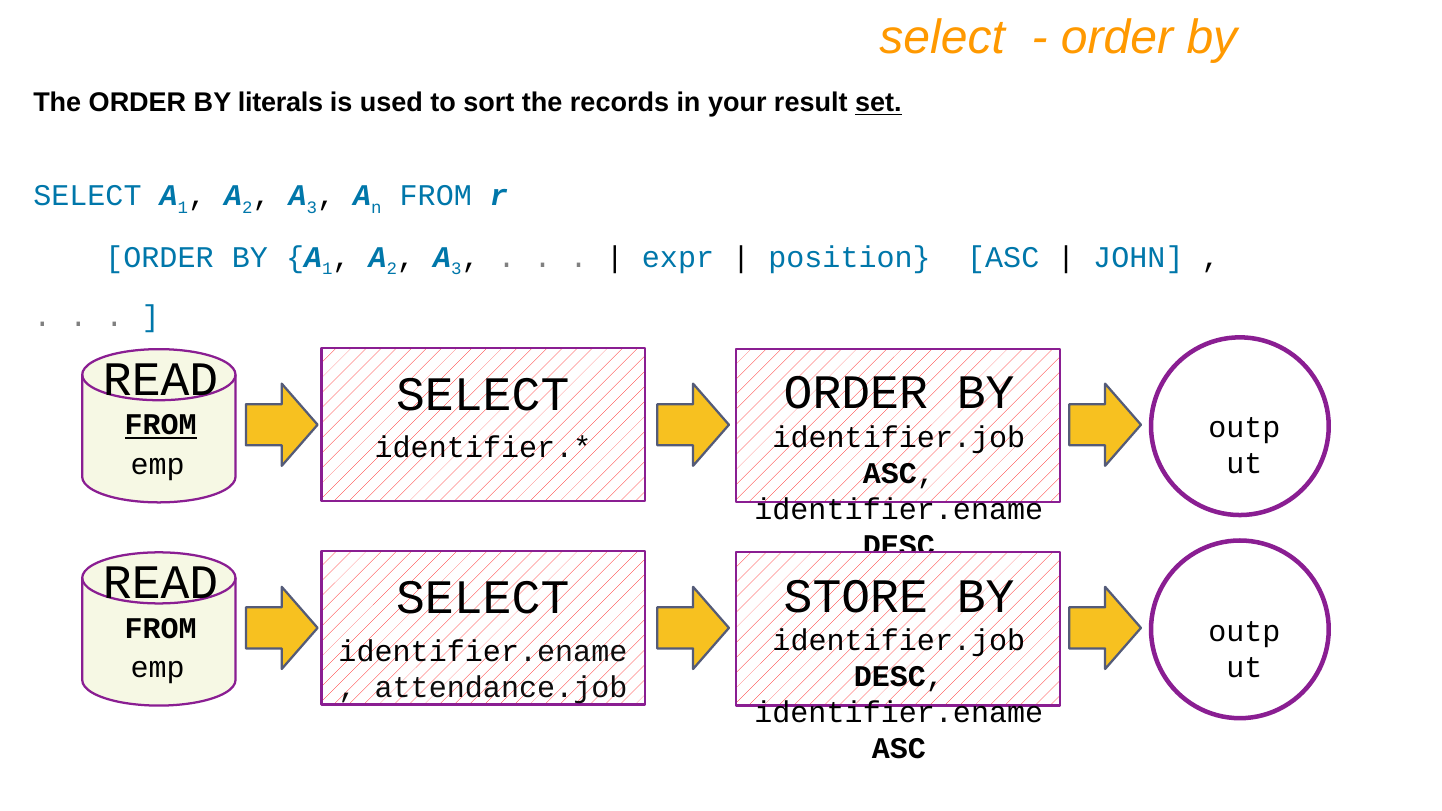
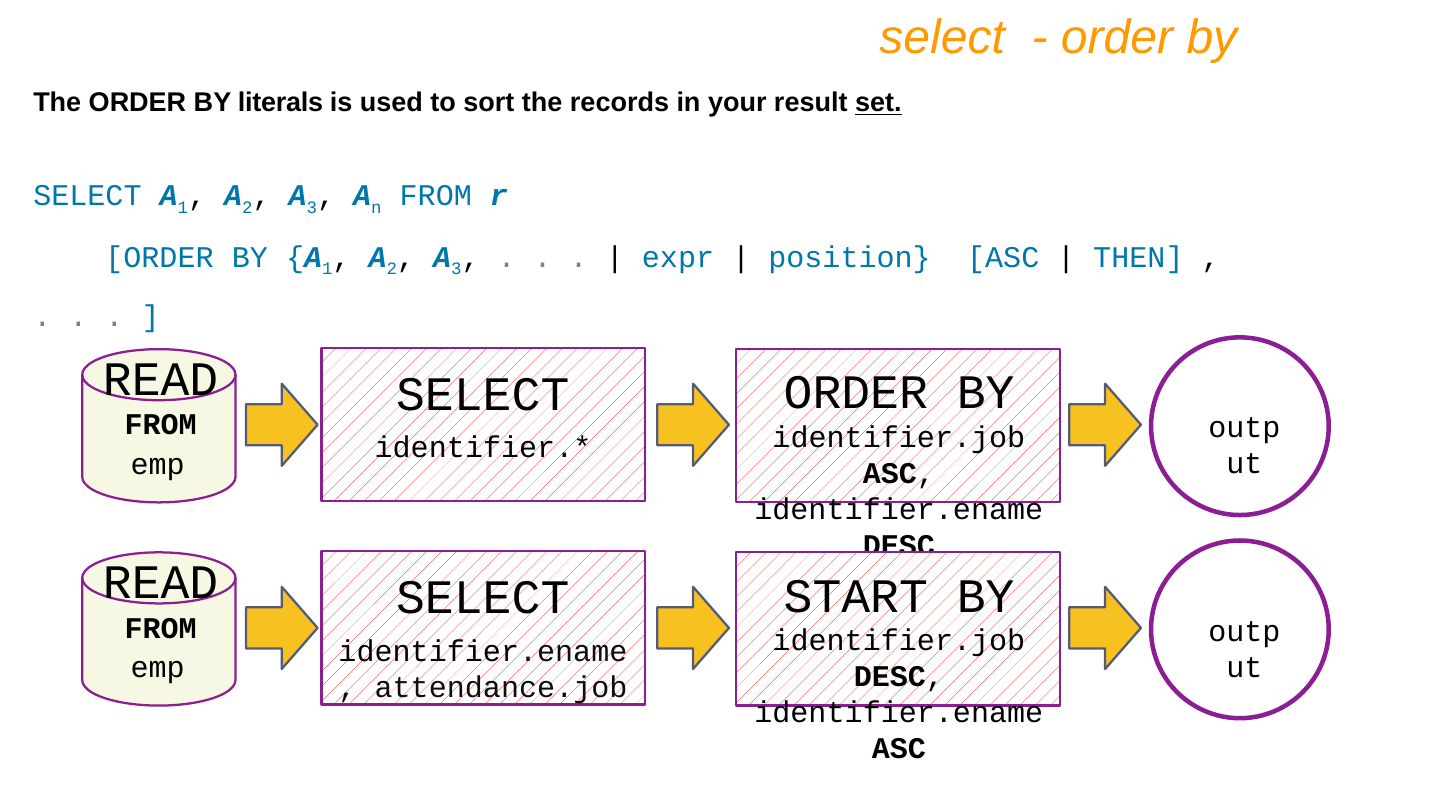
JOHN: JOHN -> THEN
FROM at (161, 425) underline: present -> none
STORE: STORE -> START
